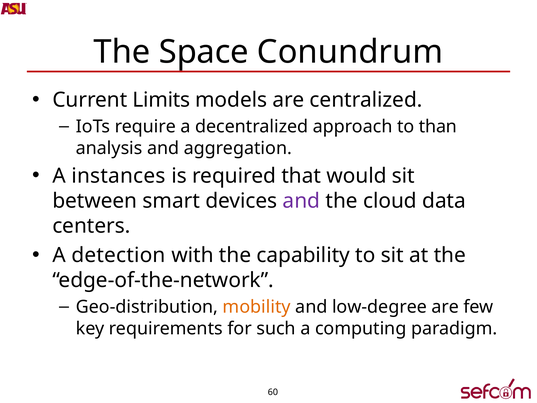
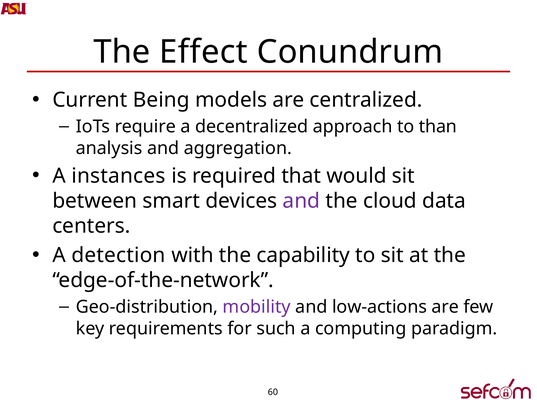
Space: Space -> Effect
Limits: Limits -> Being
mobility colour: orange -> purple
low-degree: low-degree -> low-actions
